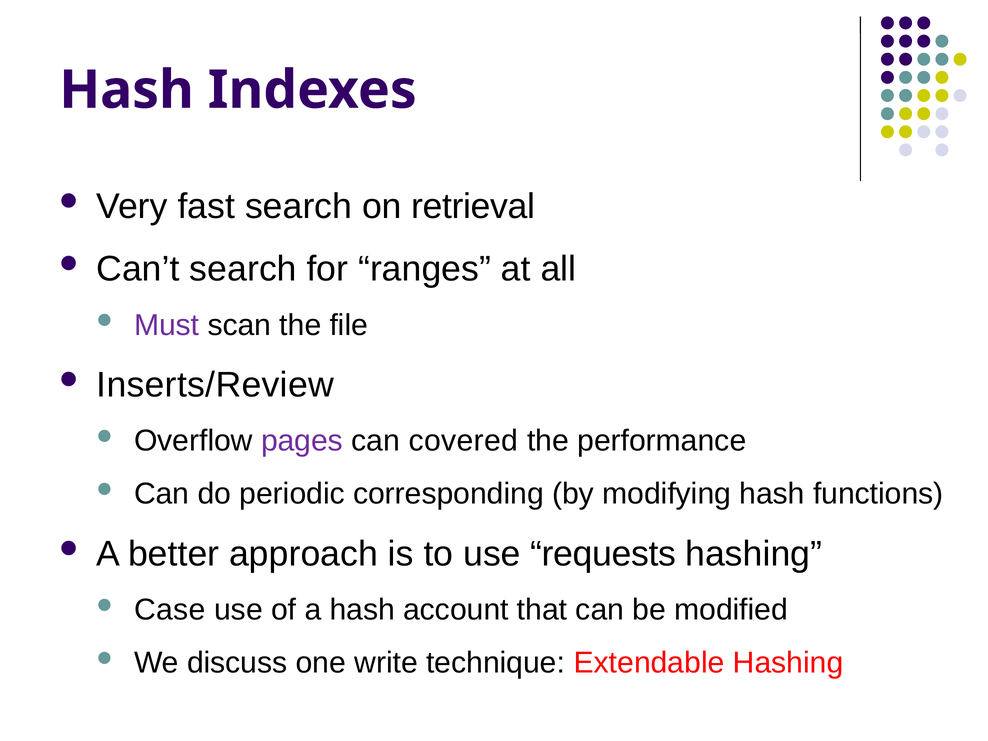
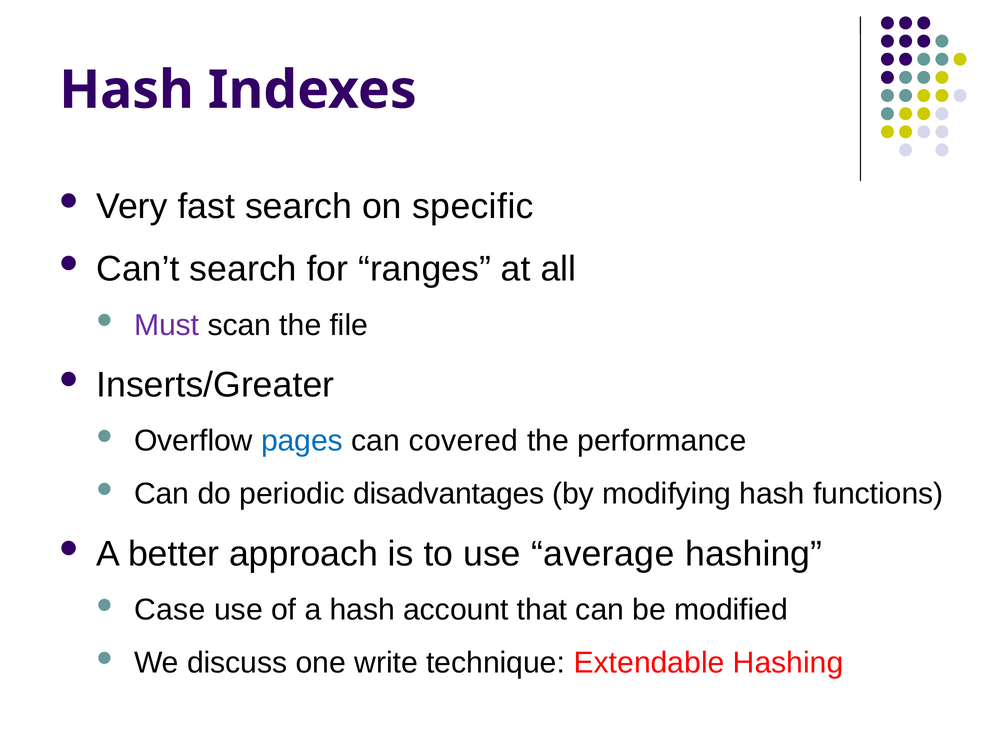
retrieval: retrieval -> specific
Inserts/Review: Inserts/Review -> Inserts/Greater
pages colour: purple -> blue
corresponding: corresponding -> disadvantages
requests: requests -> average
